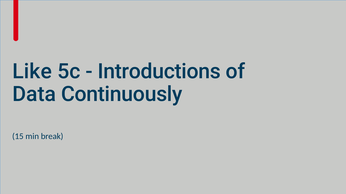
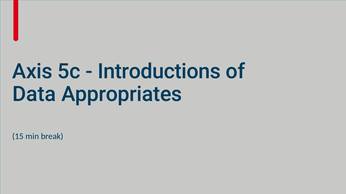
Like: Like -> Axis
Continuously: Continuously -> Appropriates
